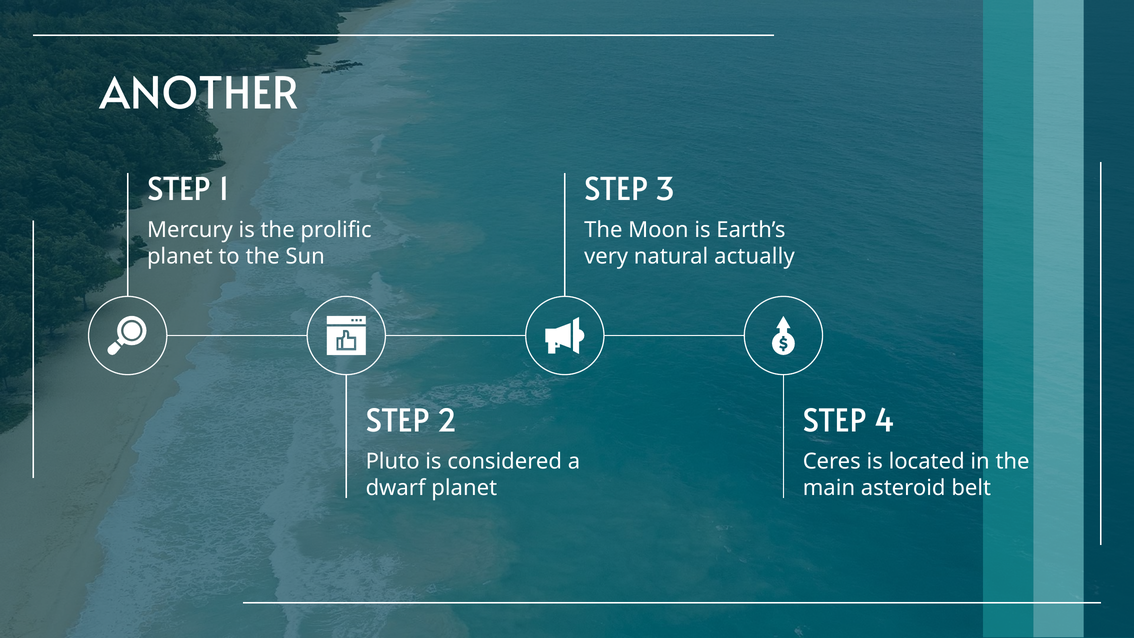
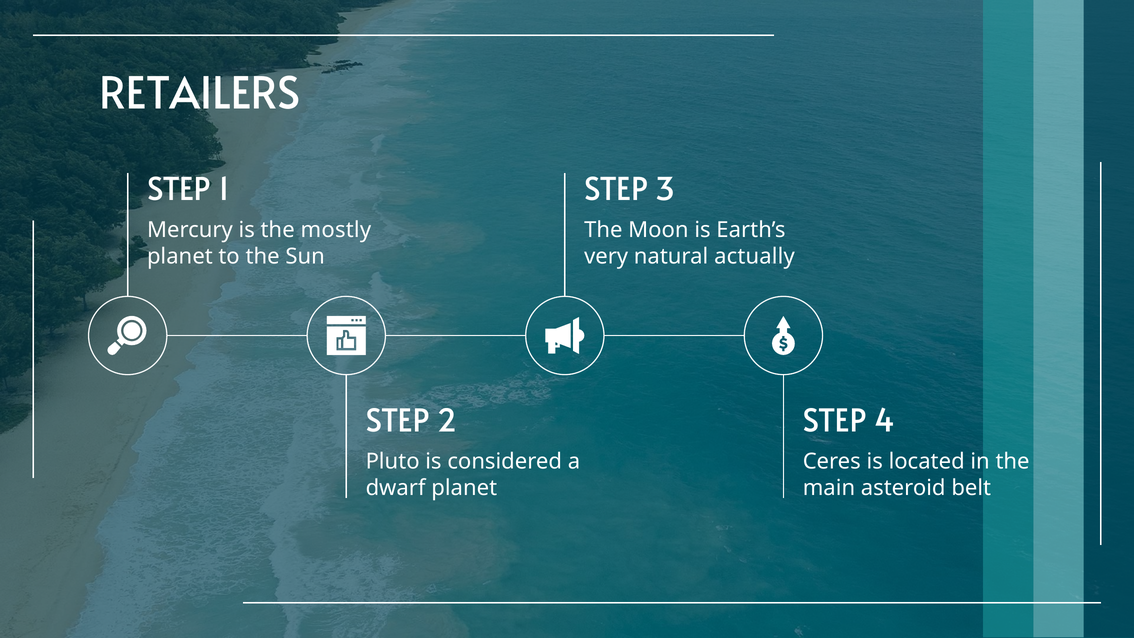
ANOTHER: ANOTHER -> RETAILERS
prolific: prolific -> mostly
